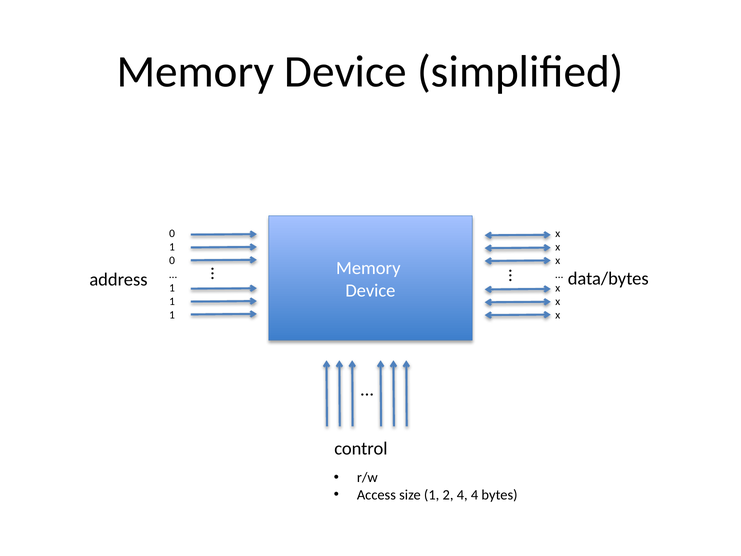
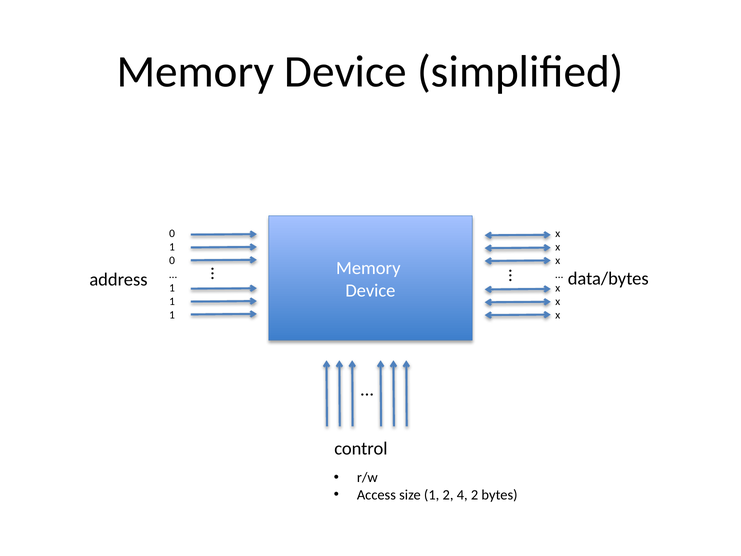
4 4: 4 -> 2
